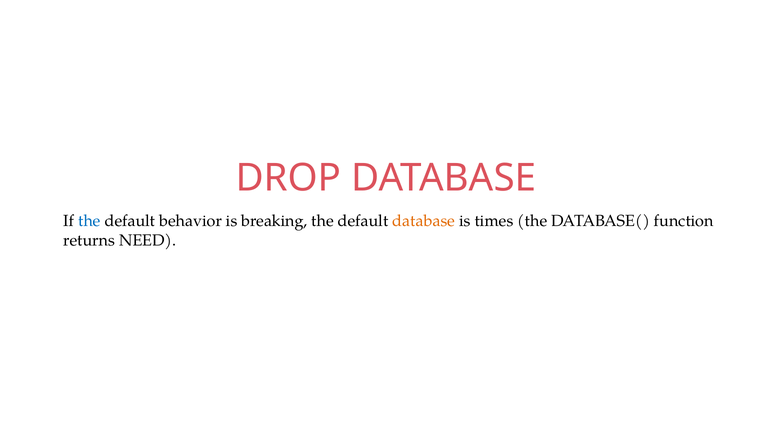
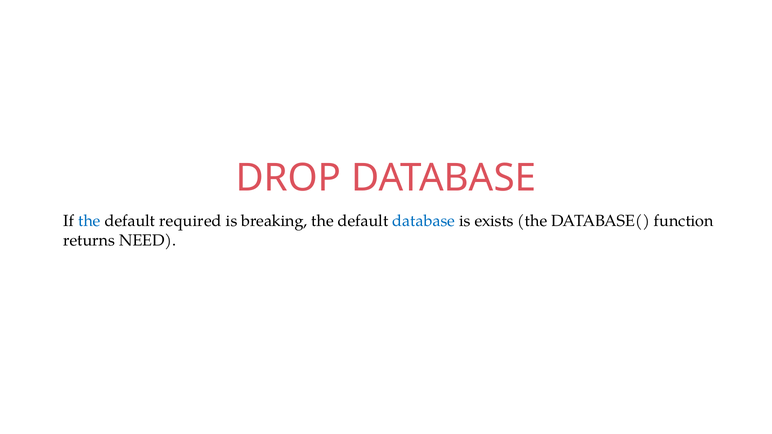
behavior: behavior -> required
database at (424, 221) colour: orange -> blue
times: times -> exists
